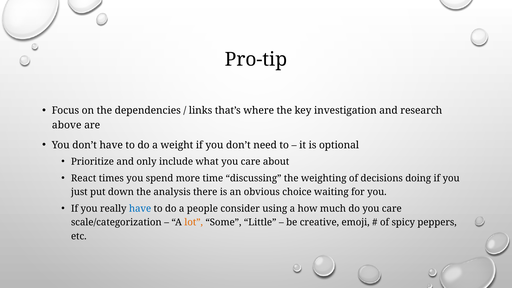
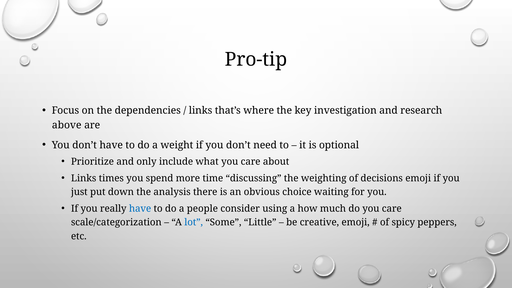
React at (84, 178): React -> Links
decisions doing: doing -> emoji
lot colour: orange -> blue
